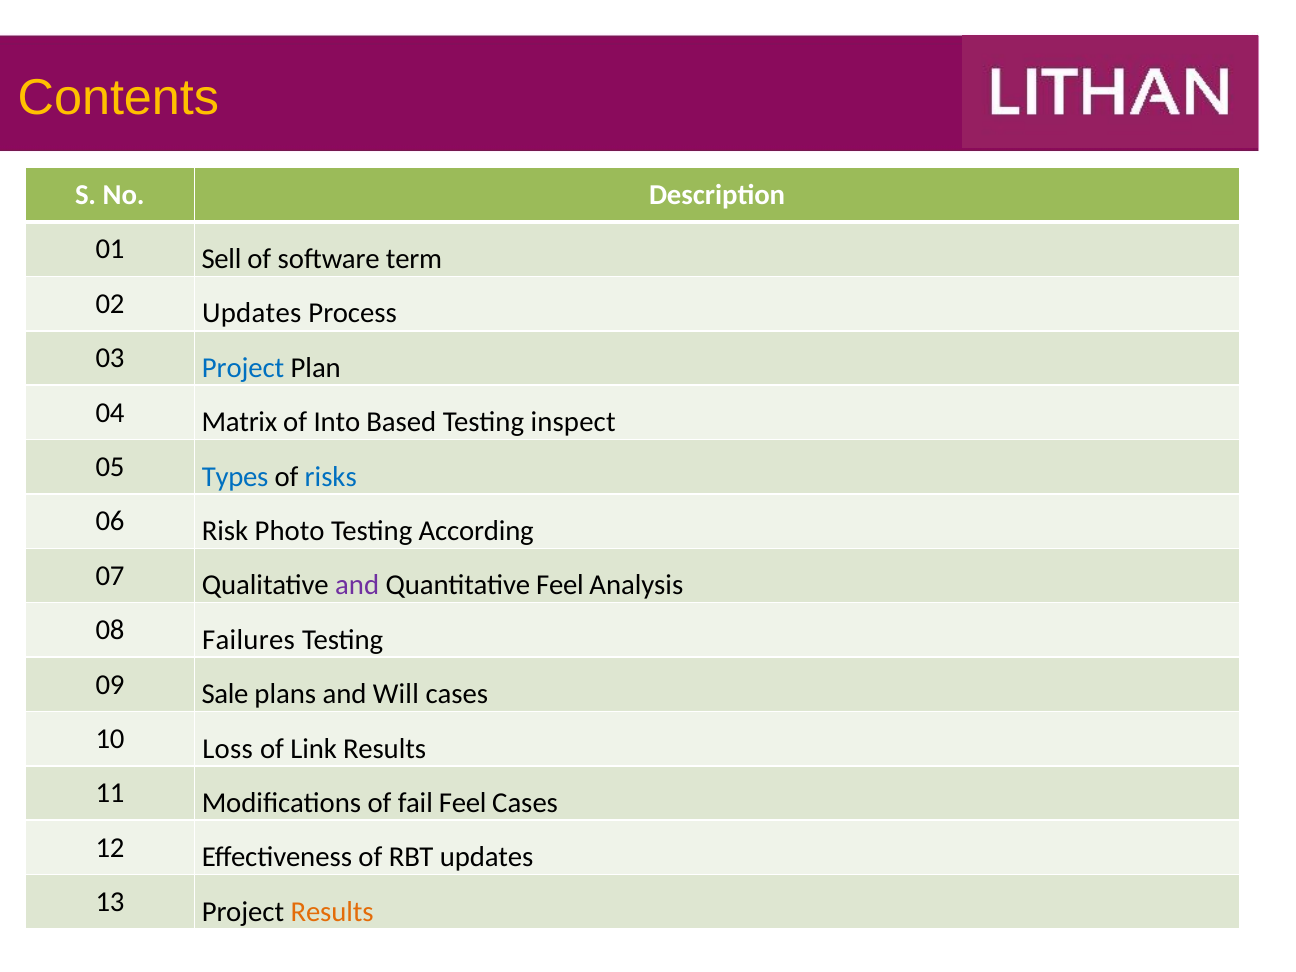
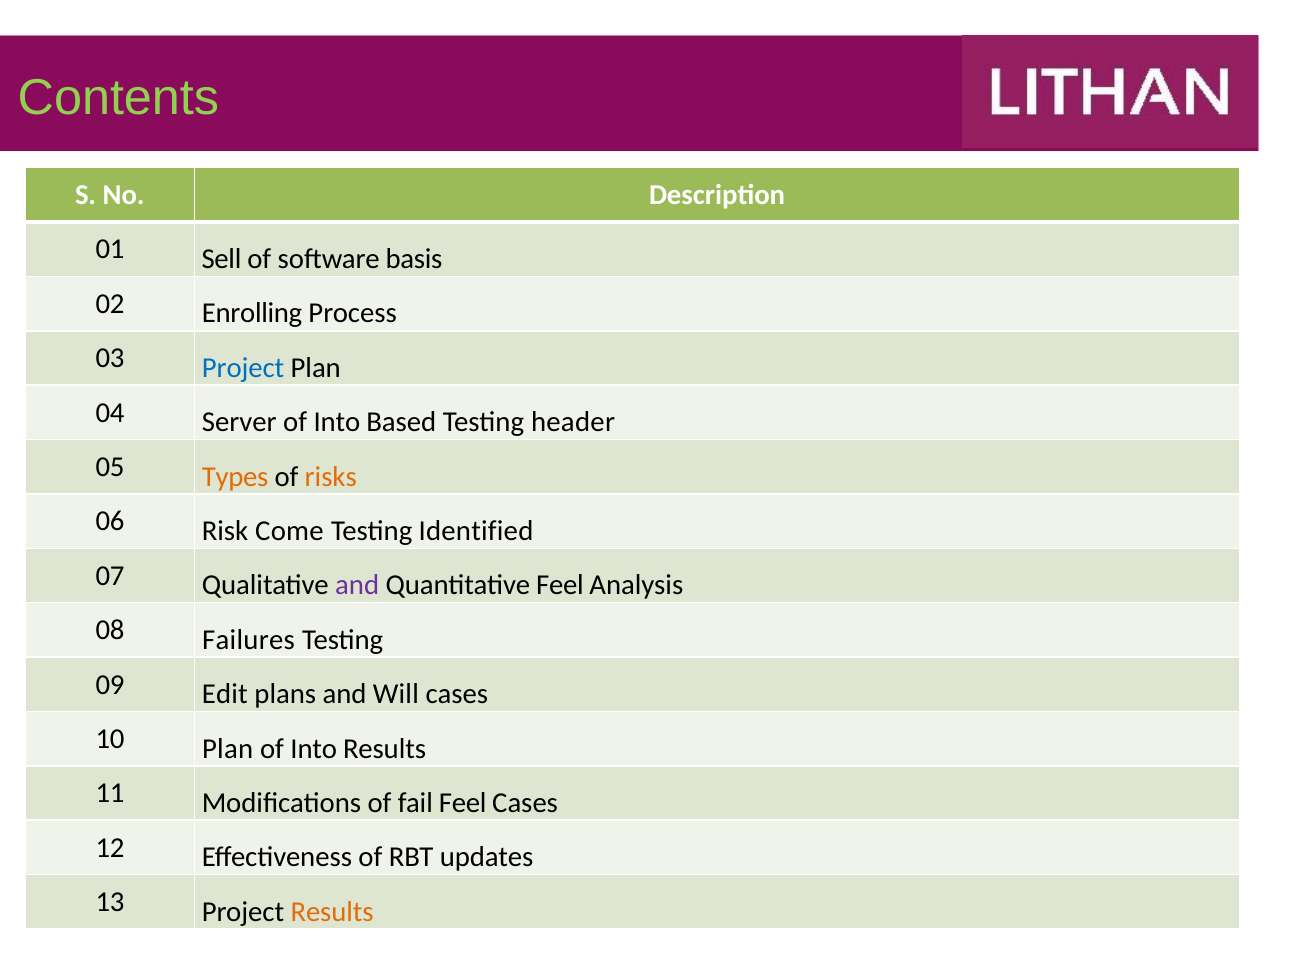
Contents at (118, 97) colour: yellow -> light green
term: term -> basis
02 Updates: Updates -> Enrolling
Matrix: Matrix -> Server
inspect: inspect -> header
Types colour: blue -> orange
risks colour: blue -> orange
Photo: Photo -> Come
According: According -> Identified
Sale: Sale -> Edit
10 Loss: Loss -> Plan
Link at (314, 749): Link -> Into
